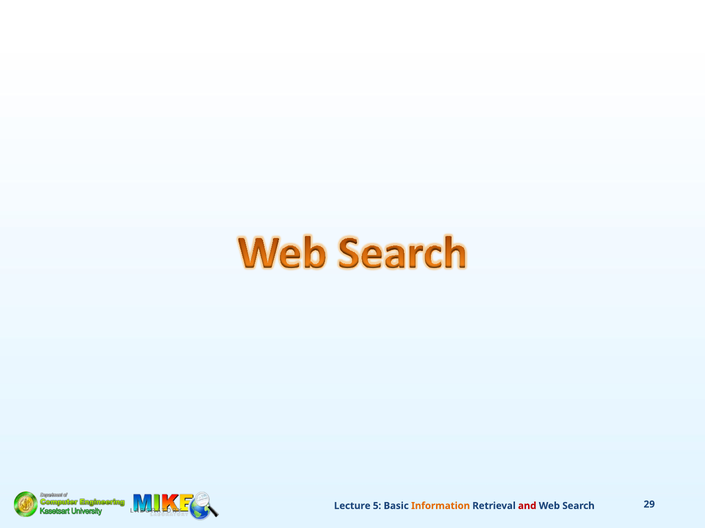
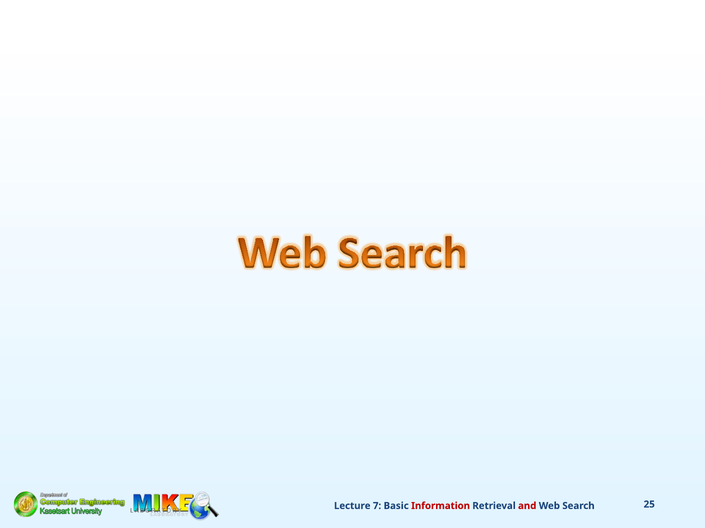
5: 5 -> 7
Information colour: orange -> red
29: 29 -> 25
